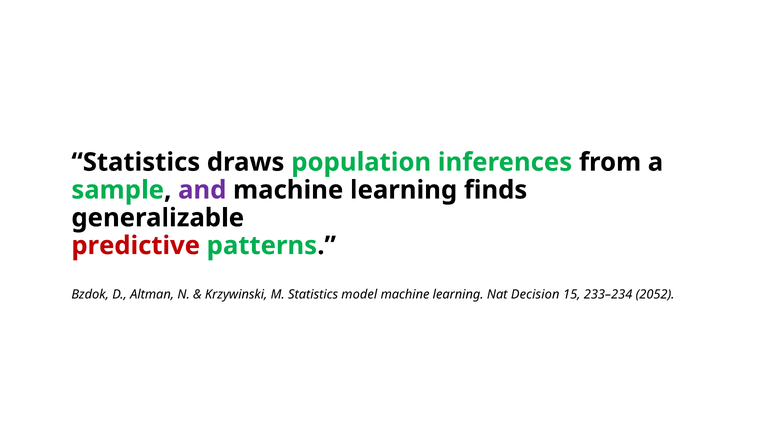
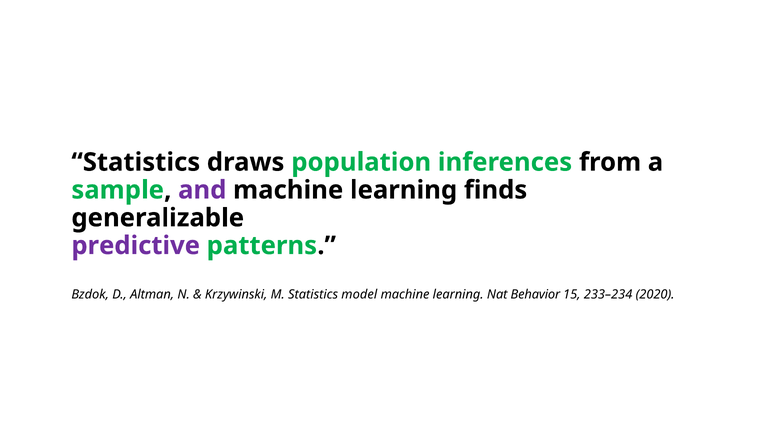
predictive colour: red -> purple
Decision: Decision -> Behavior
2052: 2052 -> 2020
